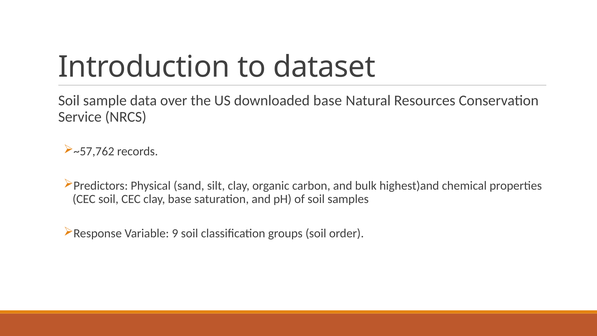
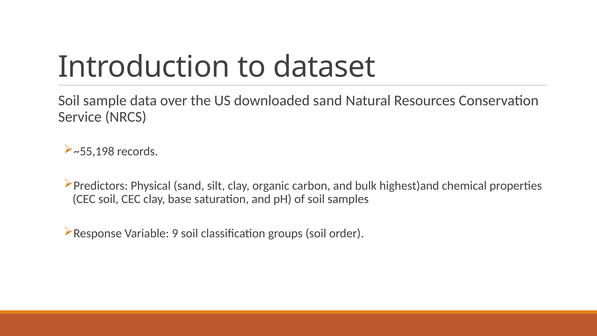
downloaded base: base -> sand
~57,762: ~57,762 -> ~55,198
